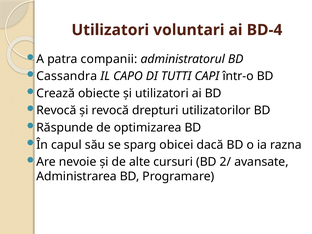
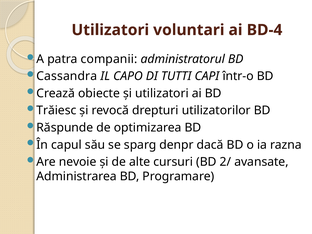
Revocă at (56, 110): Revocă -> Trăiesc
obicei: obicei -> denpr
